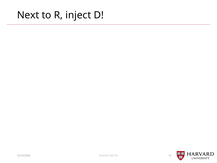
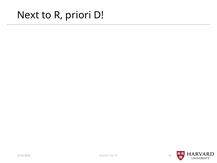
inject: inject -> priori
